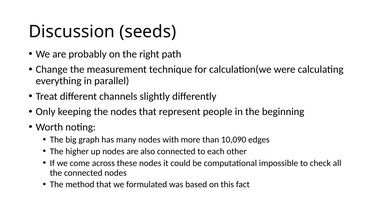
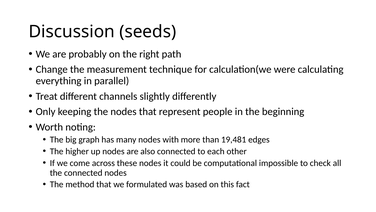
10,090: 10,090 -> 19,481
